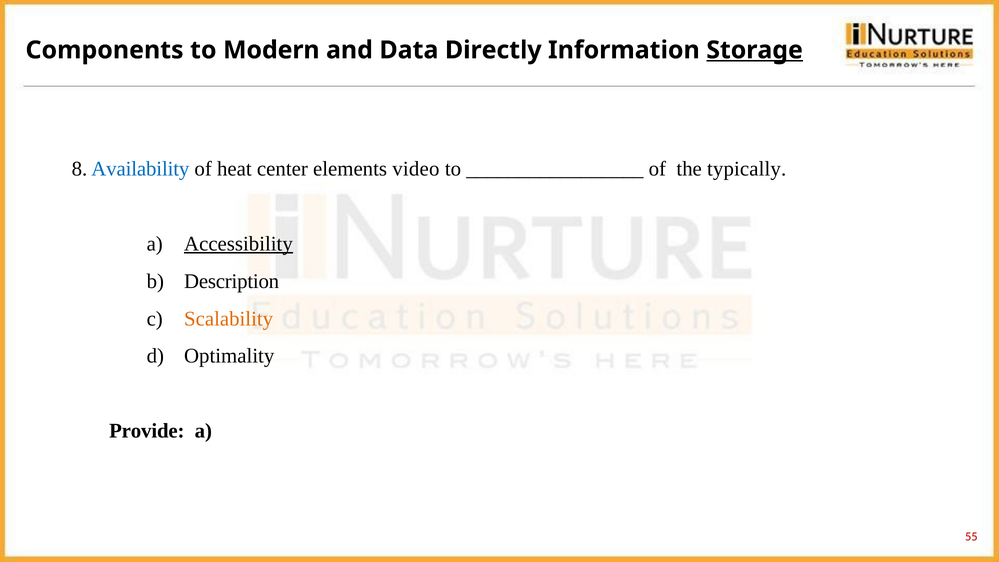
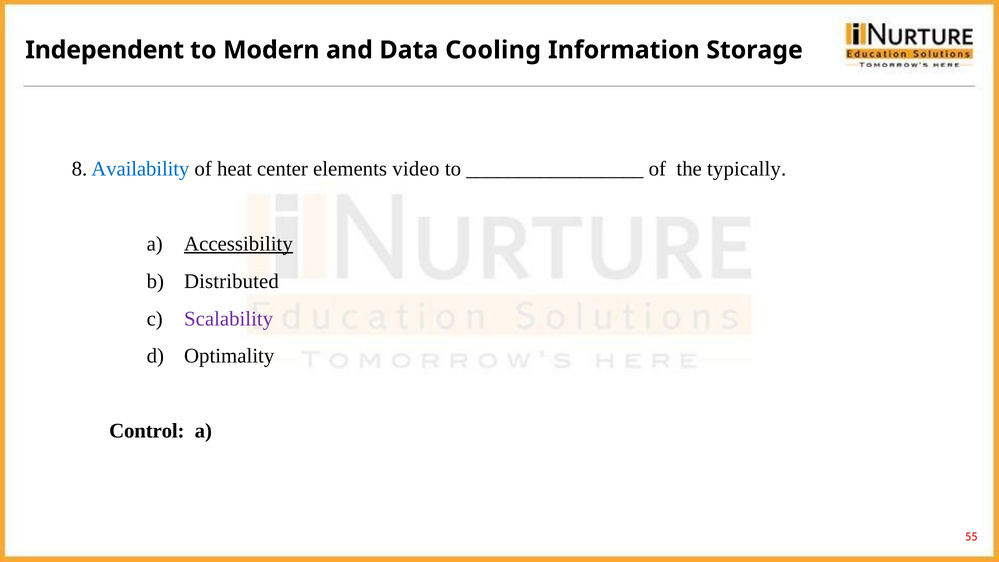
Components: Components -> Independent
Directly: Directly -> Cooling
Storage underline: present -> none
Description: Description -> Distributed
Scalability colour: orange -> purple
Provide: Provide -> Control
